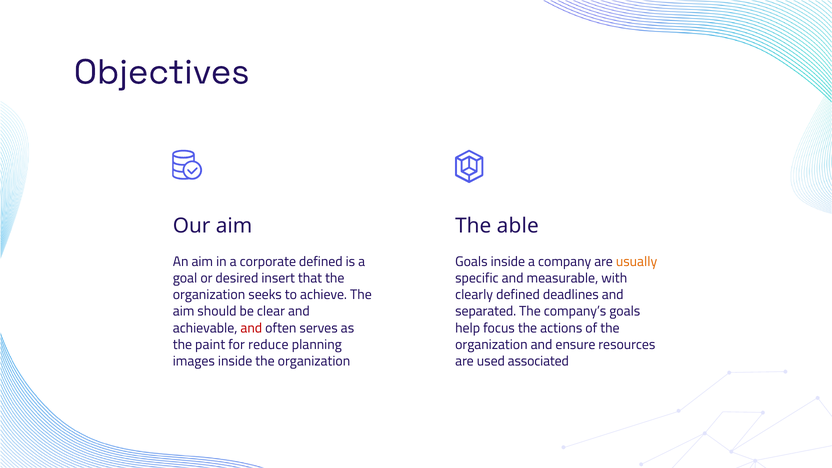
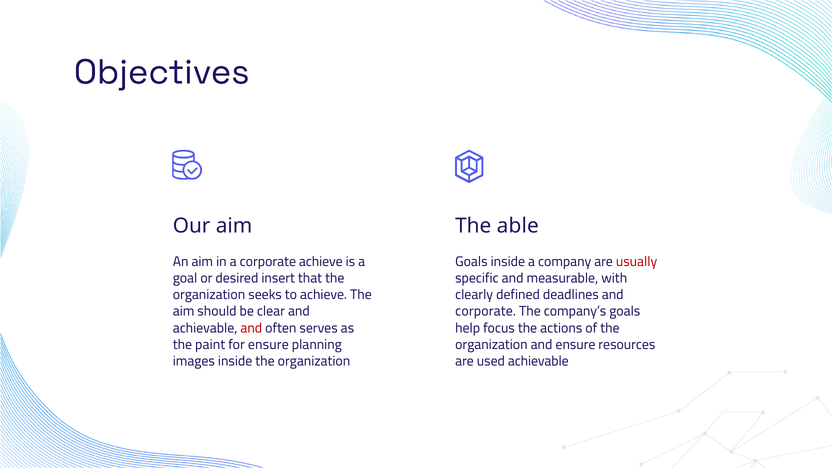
corporate defined: defined -> achieve
usually colour: orange -> red
separated at (486, 311): separated -> corporate
for reduce: reduce -> ensure
used associated: associated -> achievable
